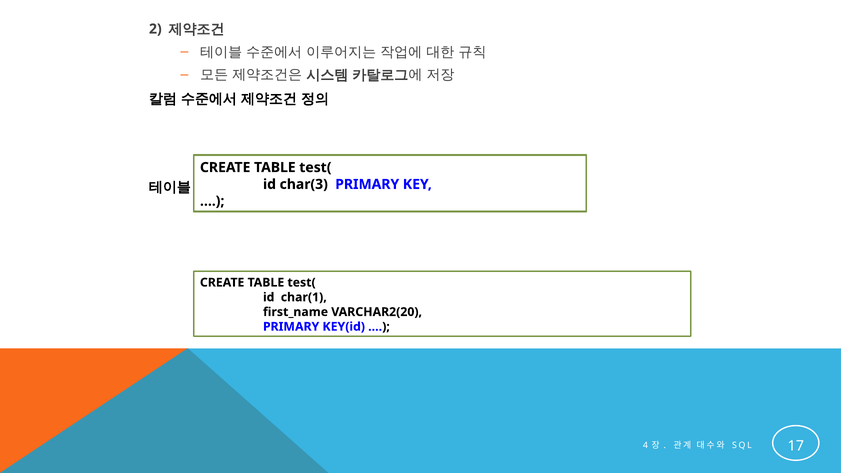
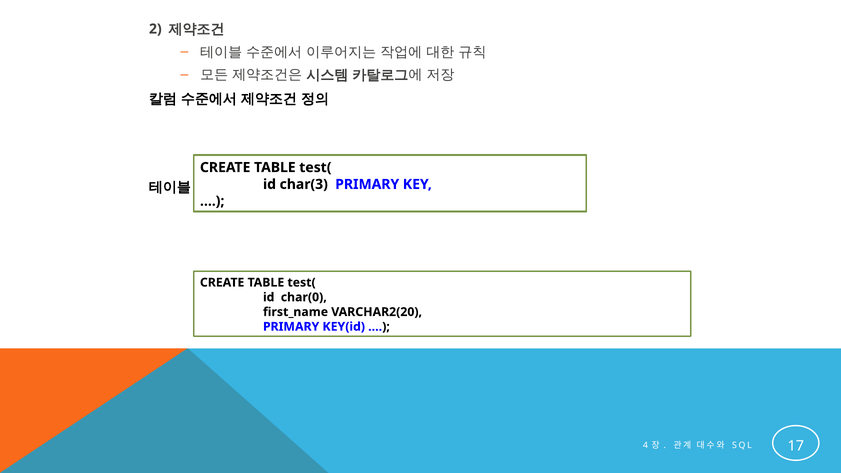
char(1: char(1 -> char(0
